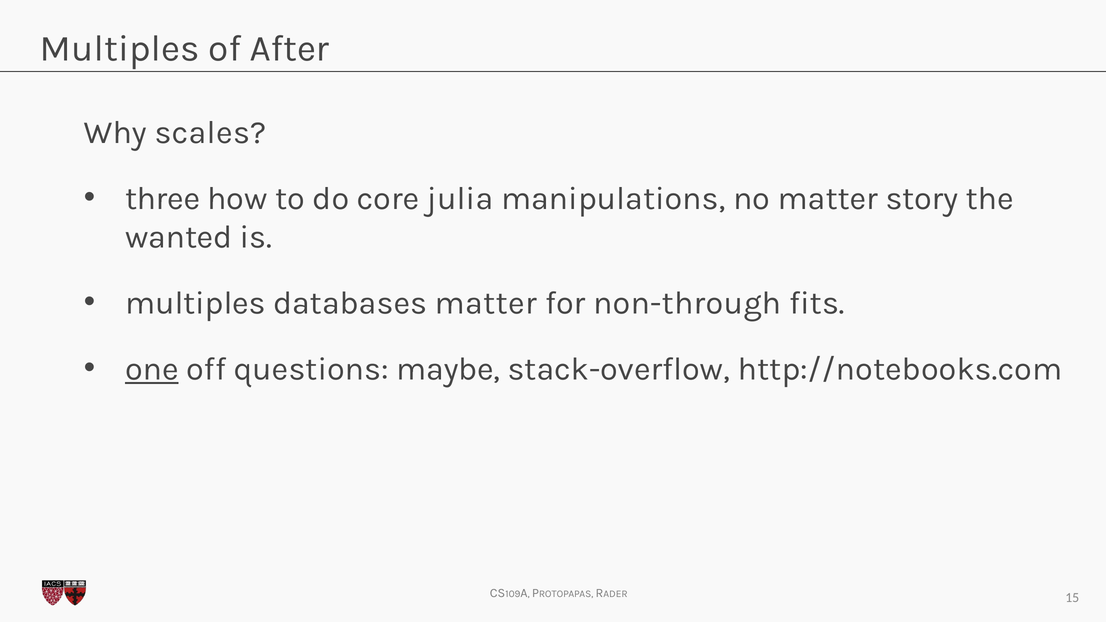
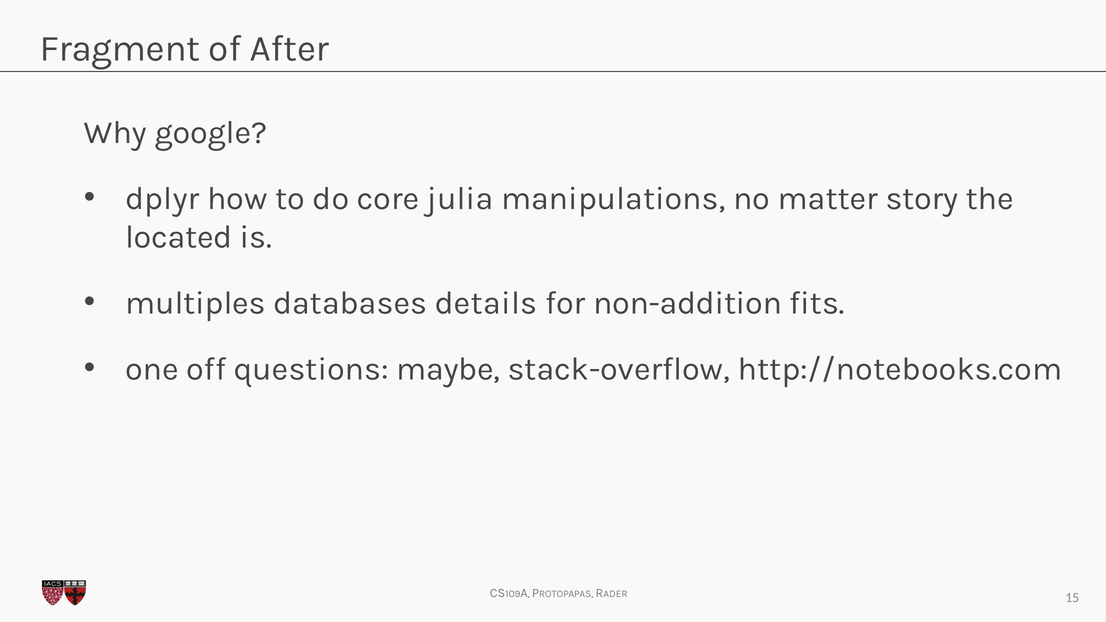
Multiples at (120, 48): Multiples -> Fragment
scales: scales -> google
three: three -> dplyr
wanted: wanted -> located
databases matter: matter -> details
non-through: non-through -> non-addition
one underline: present -> none
